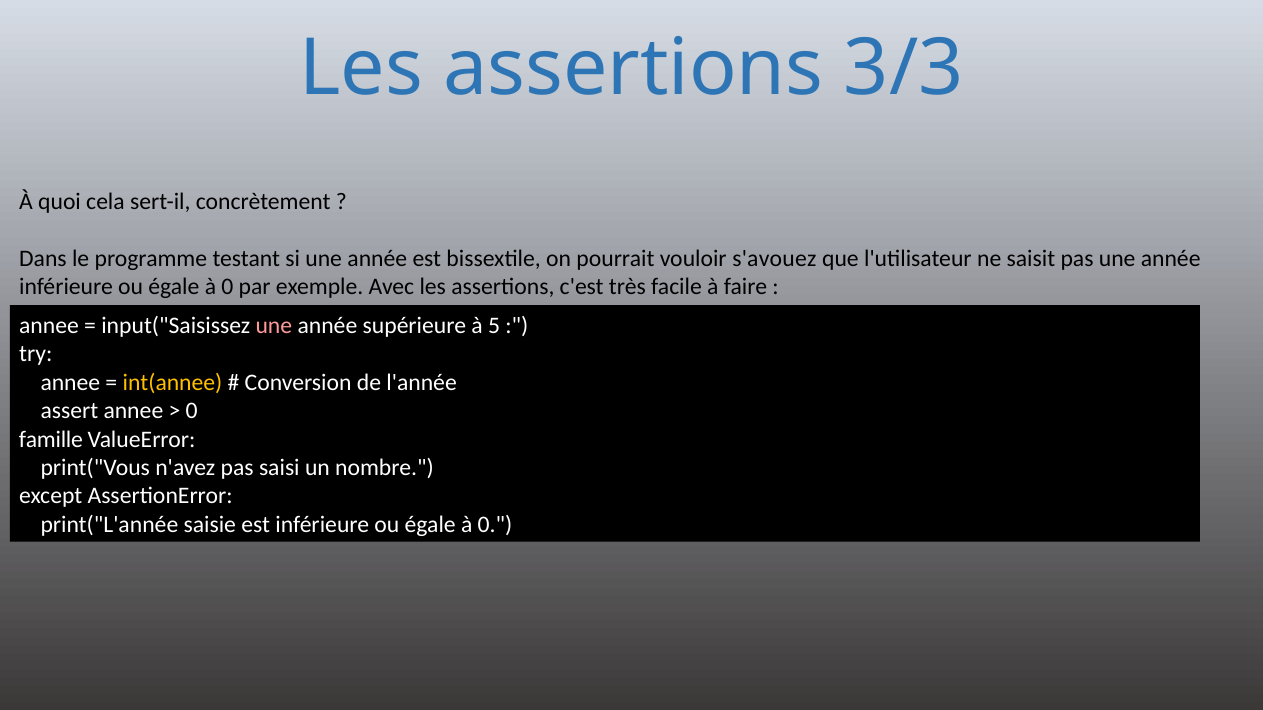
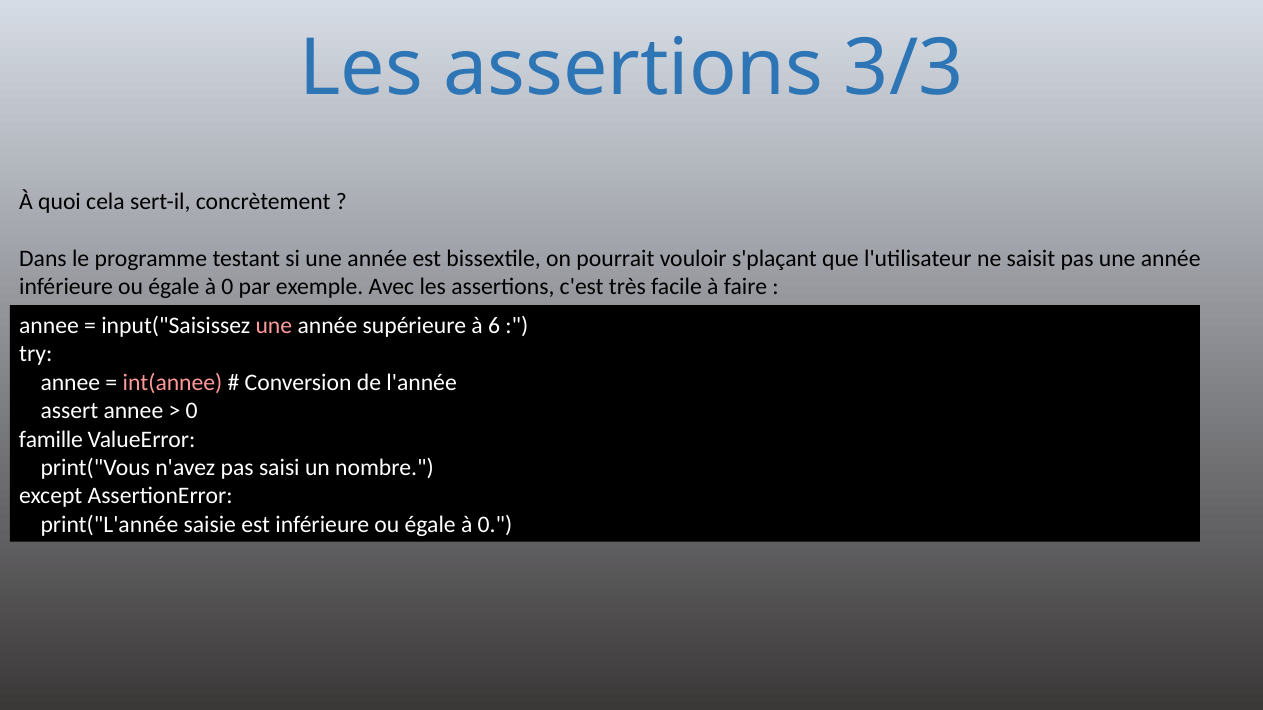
s'avouez: s'avouez -> s'plaçant
5: 5 -> 6
int(annee colour: yellow -> pink
